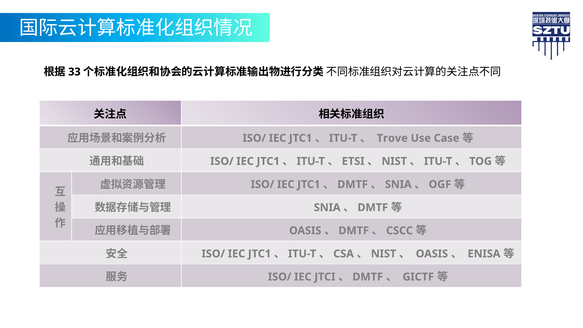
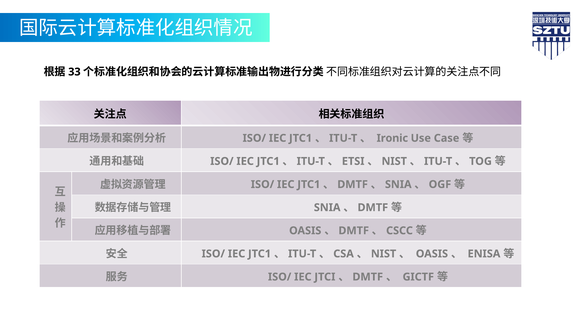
Trove: Trove -> Ironic
